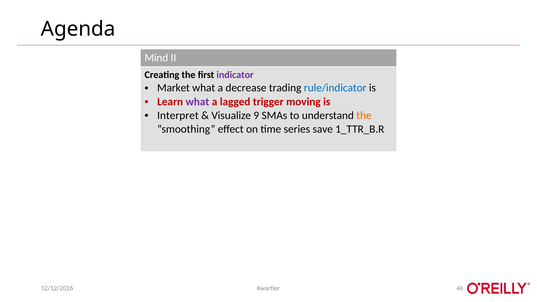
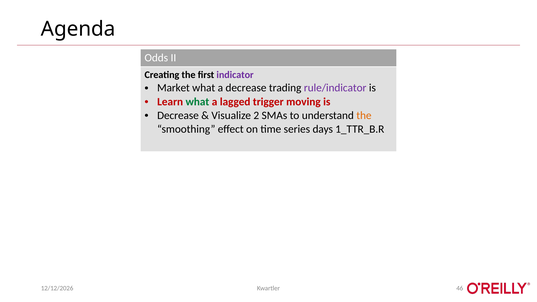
Mind: Mind -> Odds
rule/indicator colour: blue -> purple
what at (197, 102) colour: purple -> green
Interpret at (178, 115): Interpret -> Decrease
9: 9 -> 2
save: save -> days
